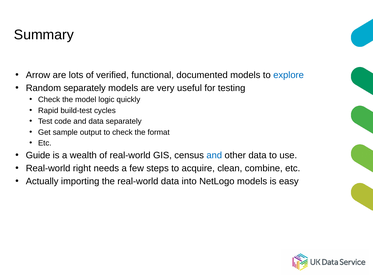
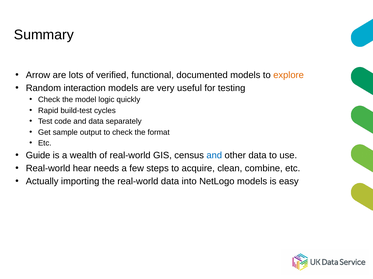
explore colour: blue -> orange
Random separately: separately -> interaction
right: right -> hear
